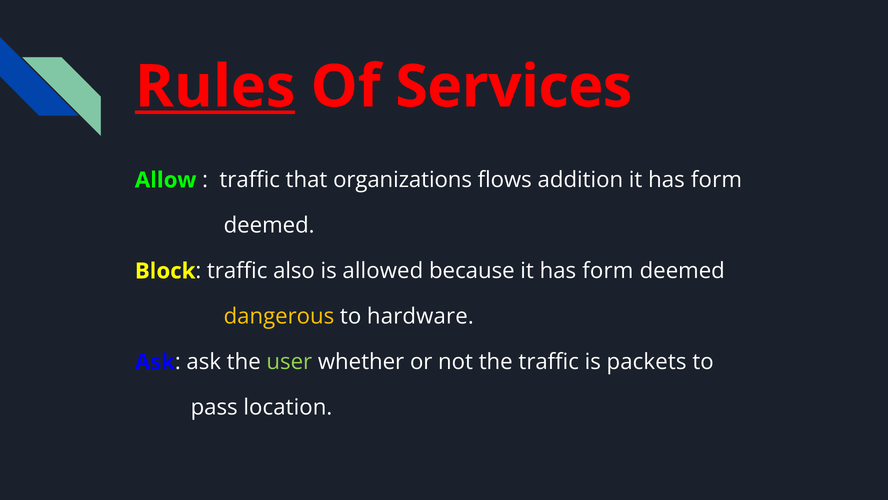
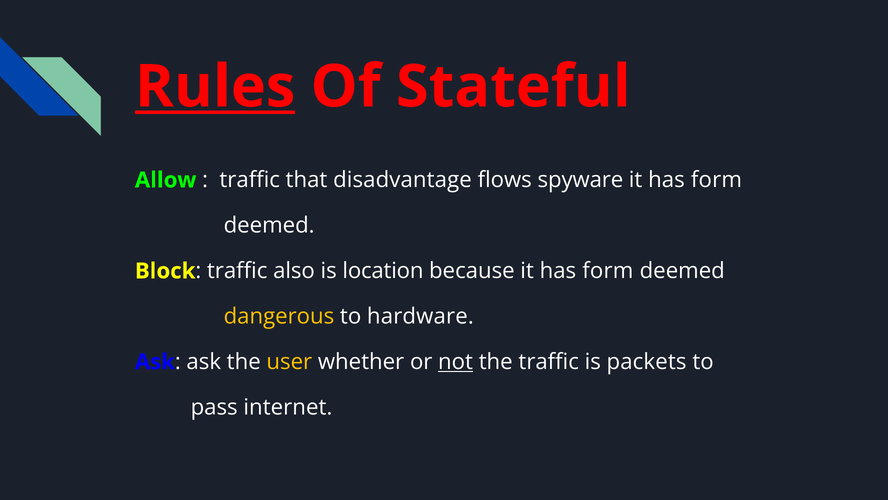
Services: Services -> Stateful
organizations: organizations -> disadvantage
addition: addition -> spyware
allowed: allowed -> location
user colour: light green -> yellow
not underline: none -> present
location: location -> internet
